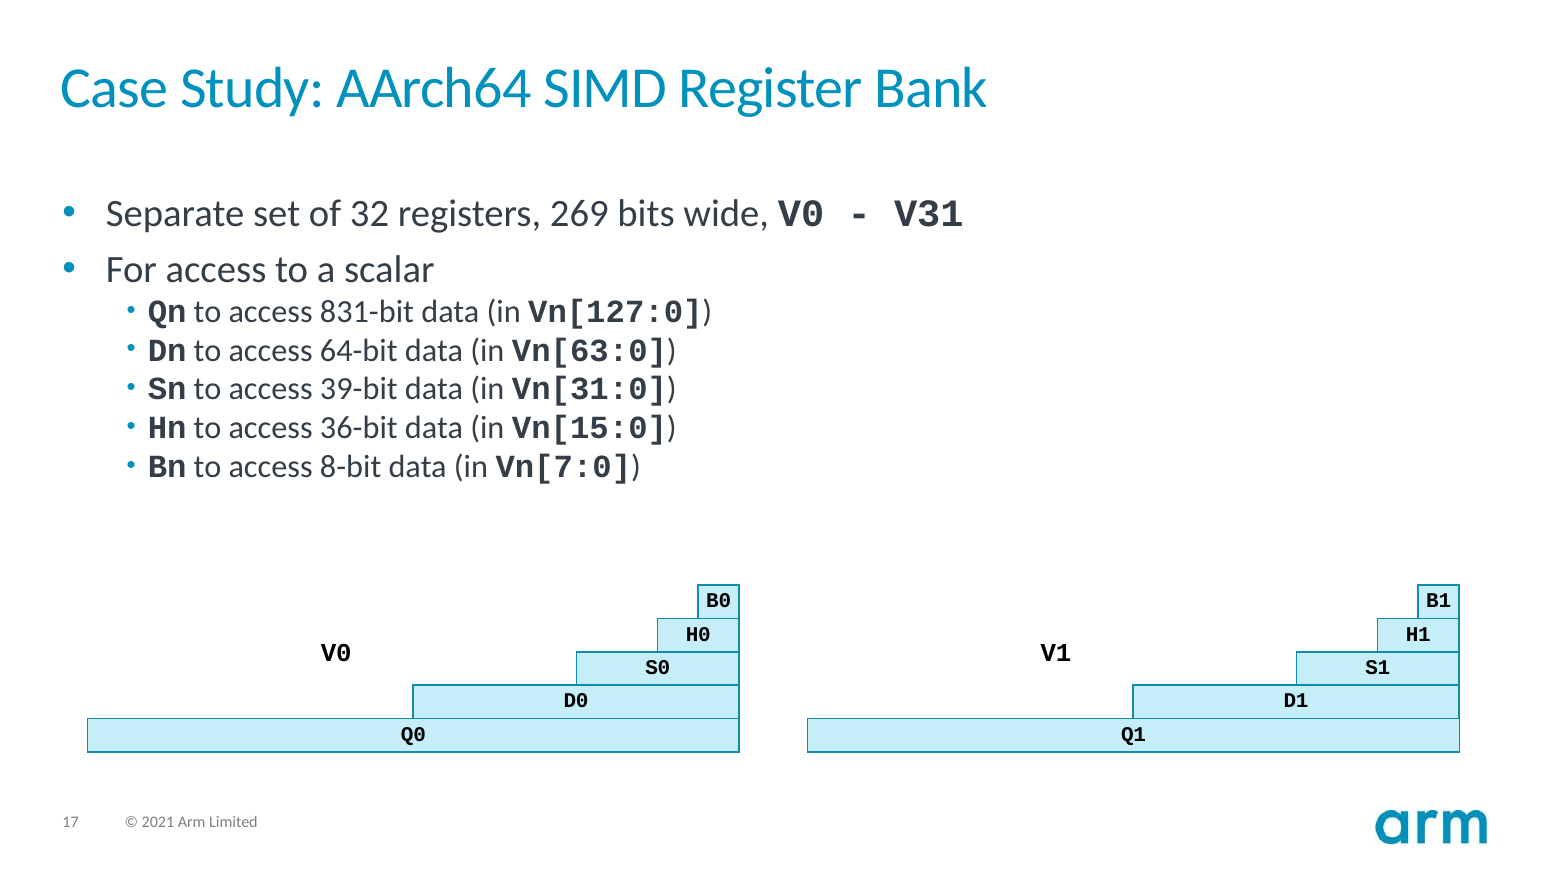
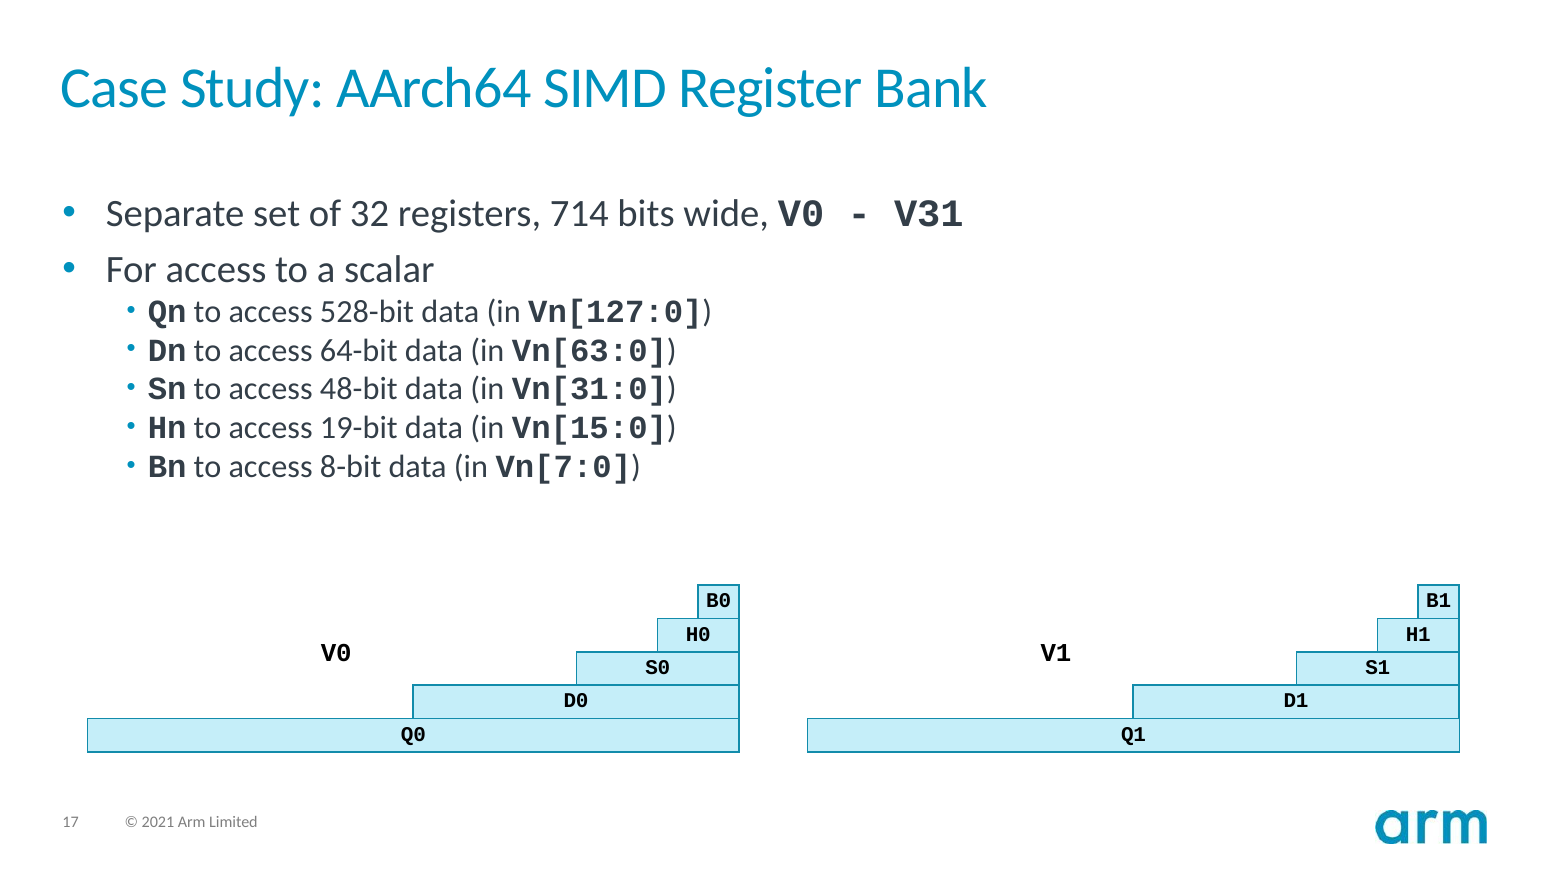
269: 269 -> 714
831-bit: 831-bit -> 528-bit
39-bit: 39-bit -> 48-bit
36-bit: 36-bit -> 19-bit
